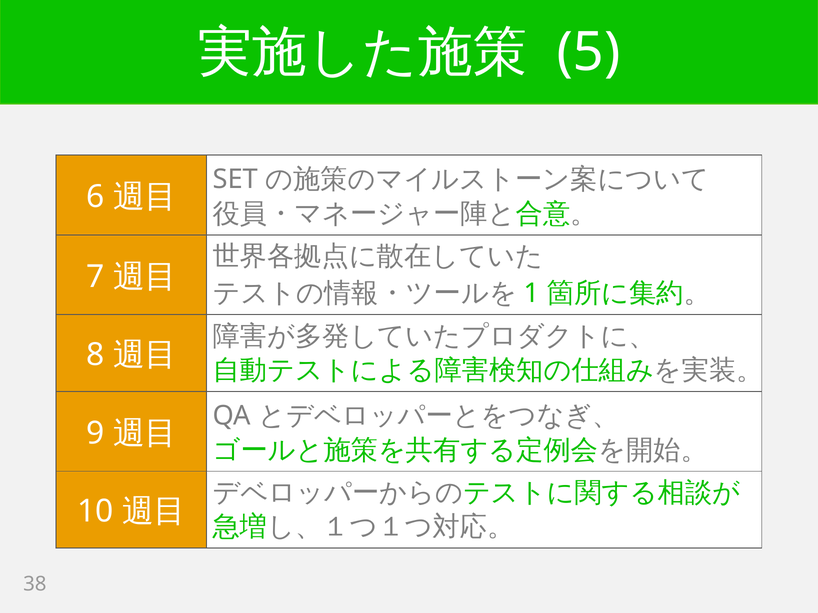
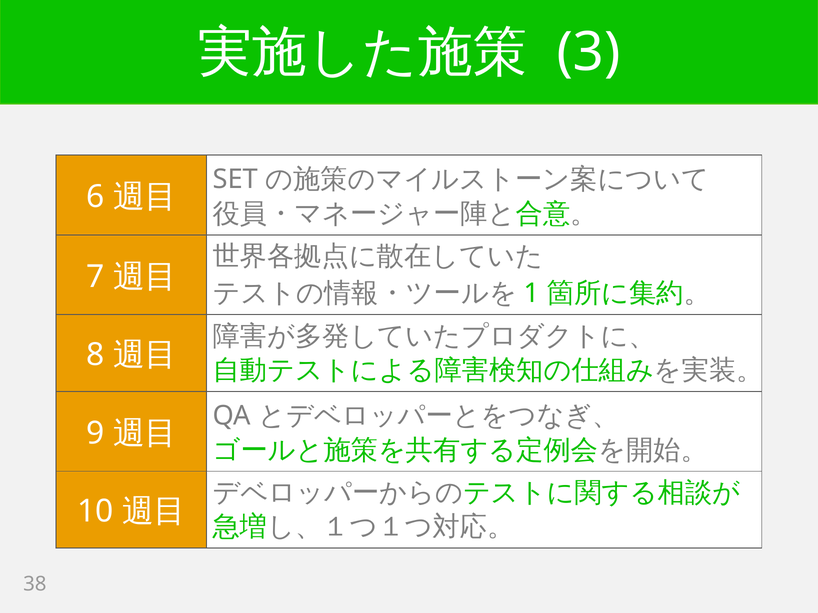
5: 5 -> 3
